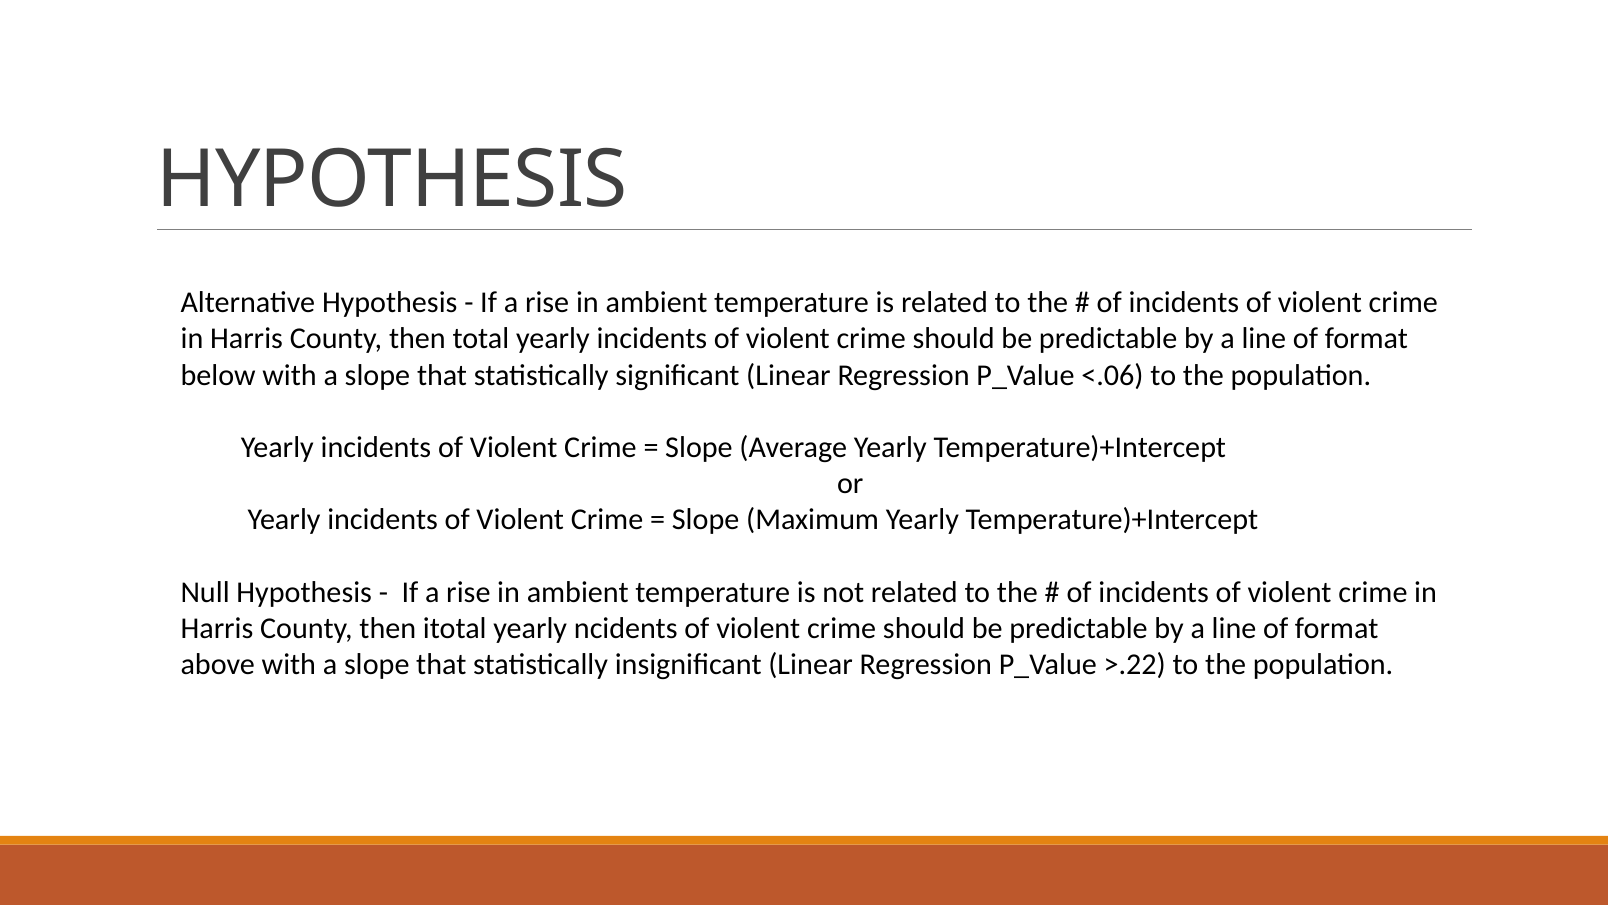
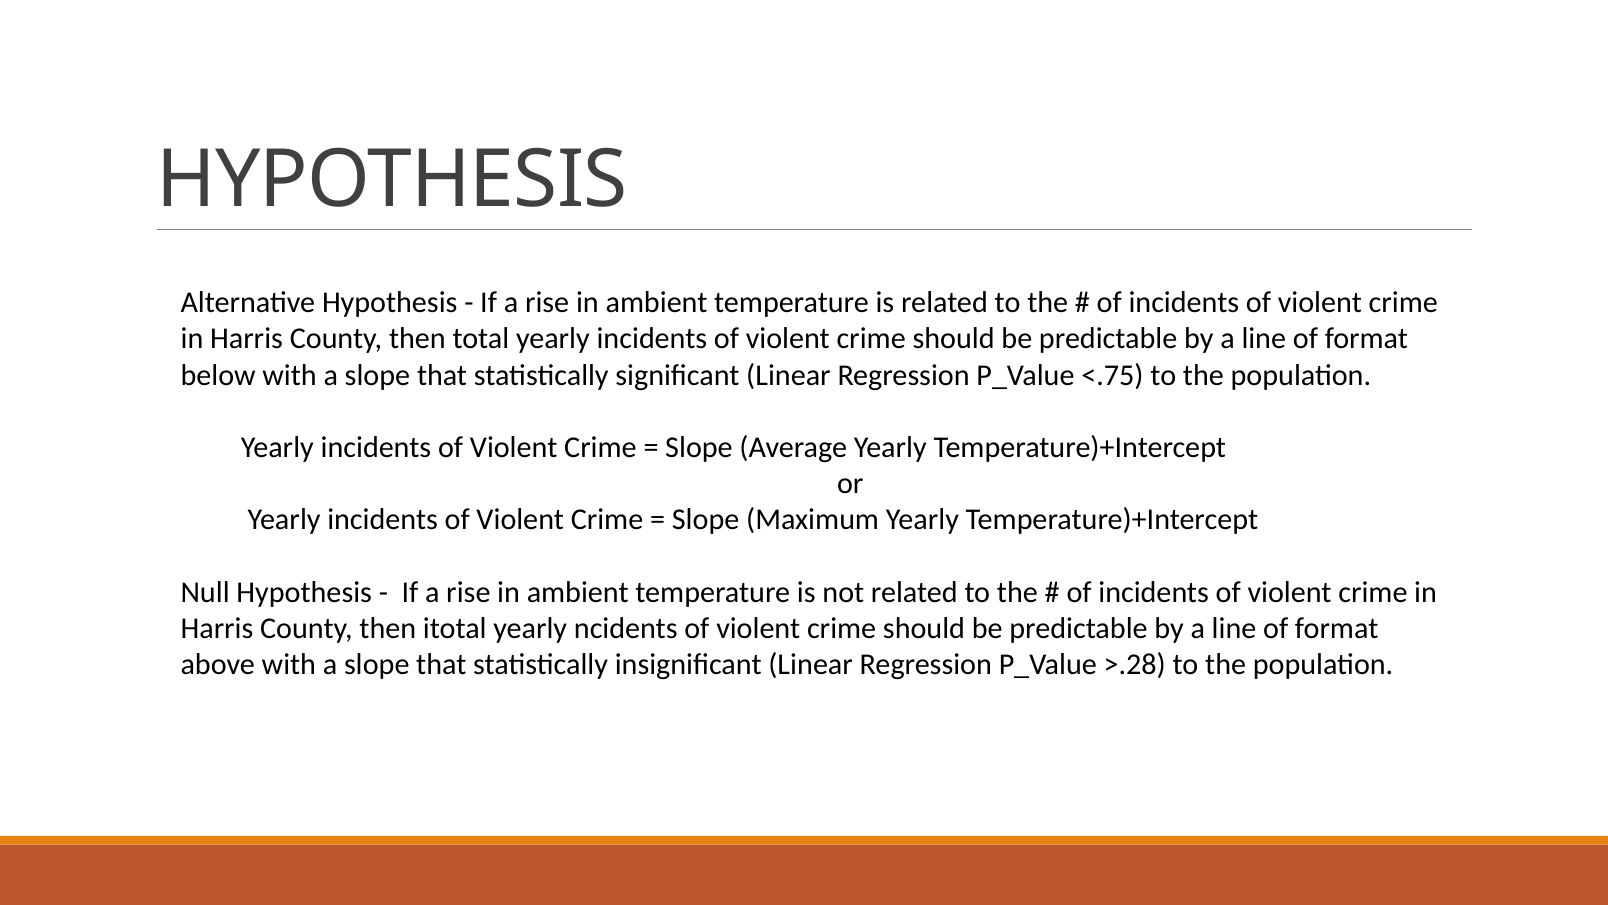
<.06: <.06 -> <.75
>.22: >.22 -> >.28
